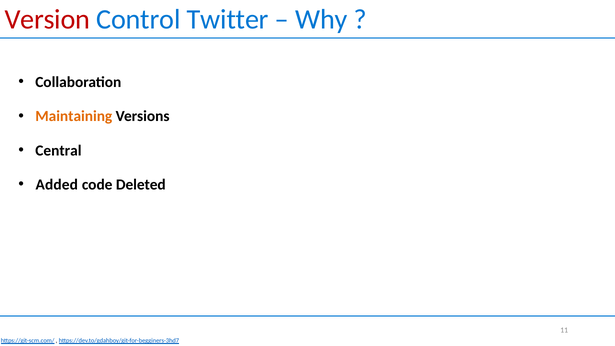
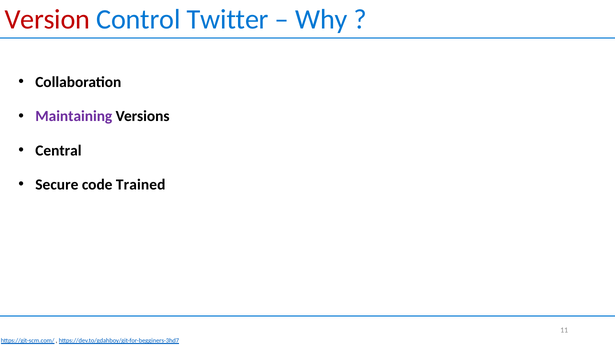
Maintaining colour: orange -> purple
Added: Added -> Secure
Deleted: Deleted -> Trained
